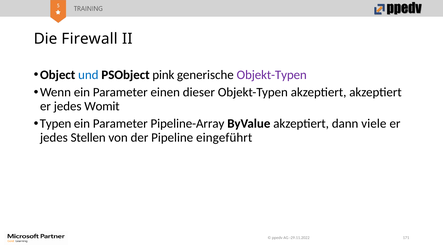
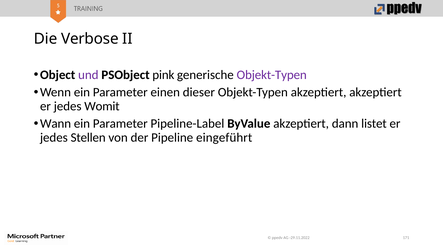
Firewall: Firewall -> Verbose
und colour: blue -> purple
Typen: Typen -> Wann
Pipeline-Array: Pipeline-Array -> Pipeline-Label
viele: viele -> listet
